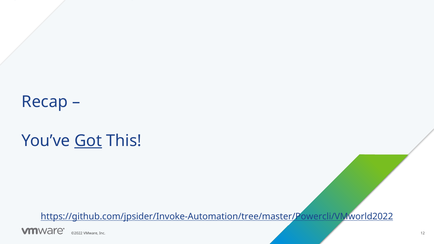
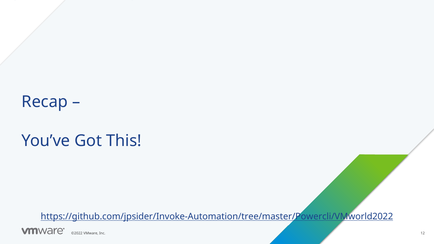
Got underline: present -> none
